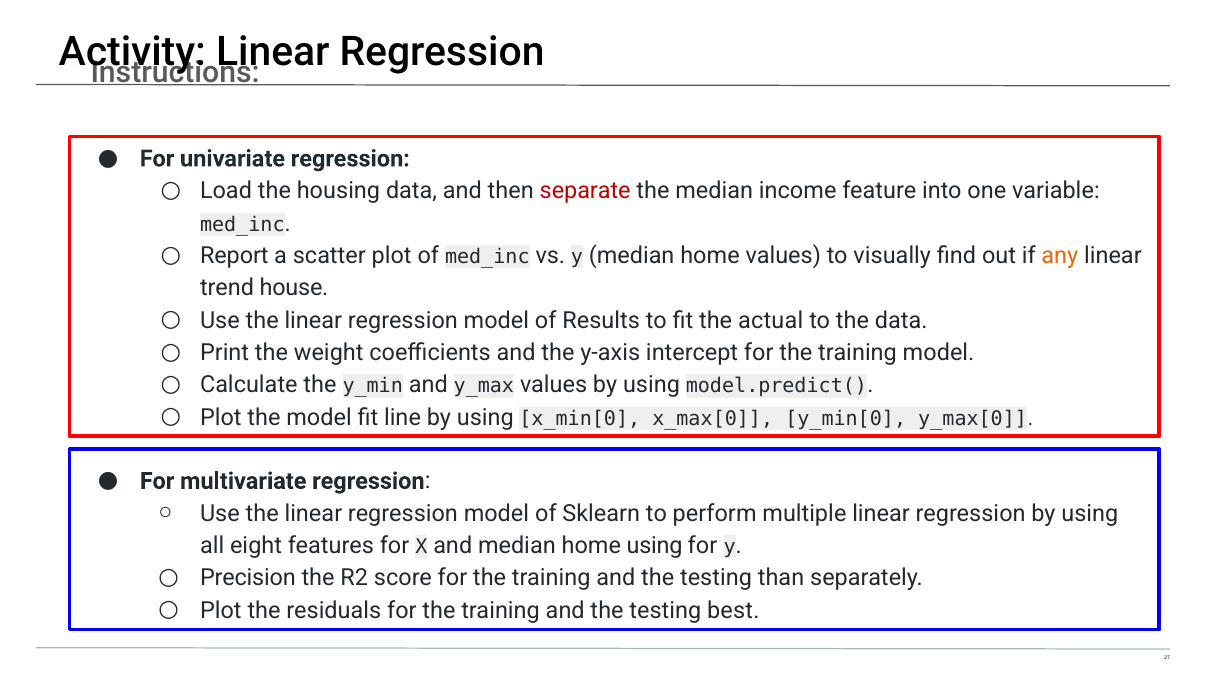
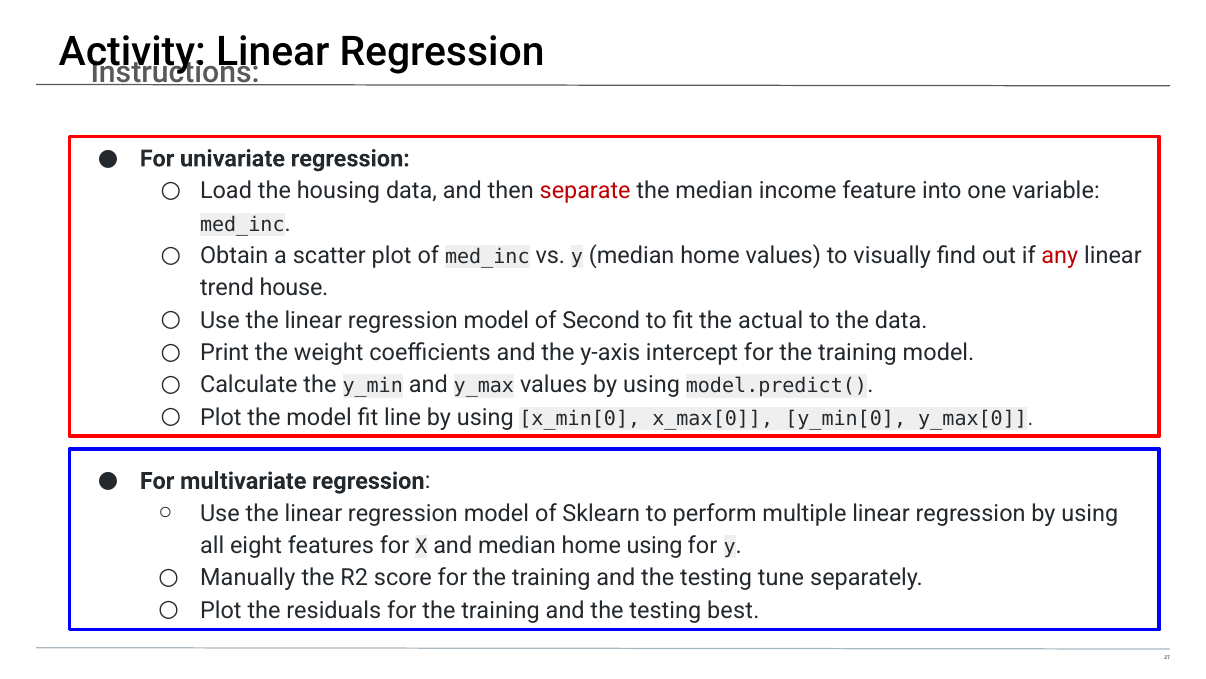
Report: Report -> Obtain
any colour: orange -> red
Results: Results -> Second
Precision: Precision -> Manually
than: than -> tune
